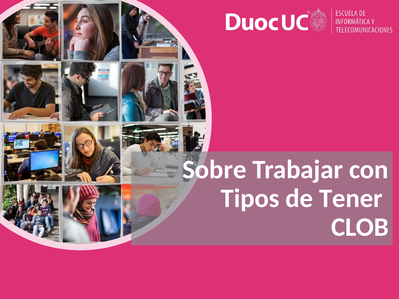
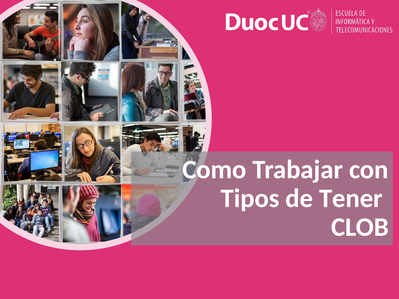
Sobre: Sobre -> Como
